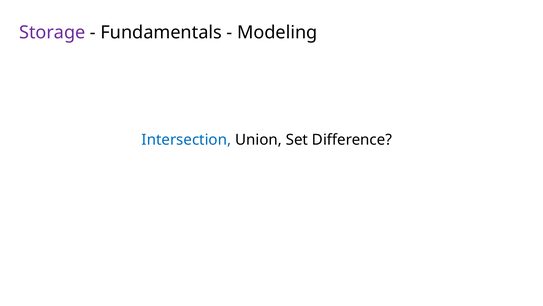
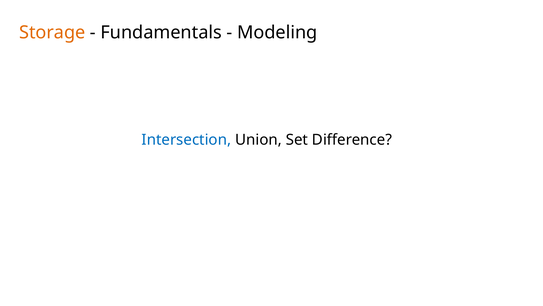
Storage colour: purple -> orange
